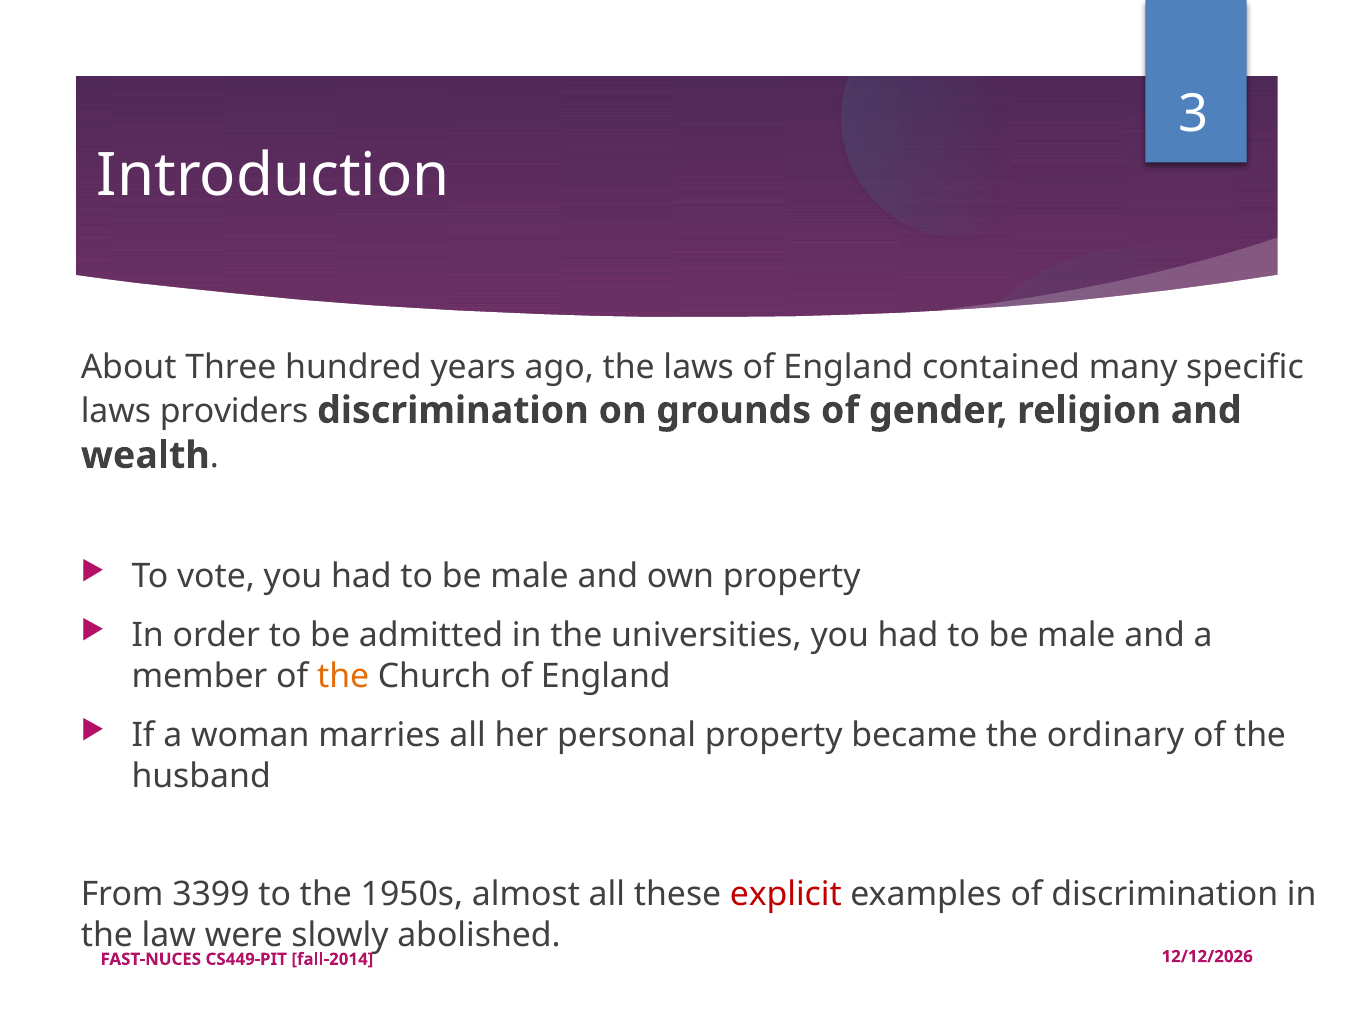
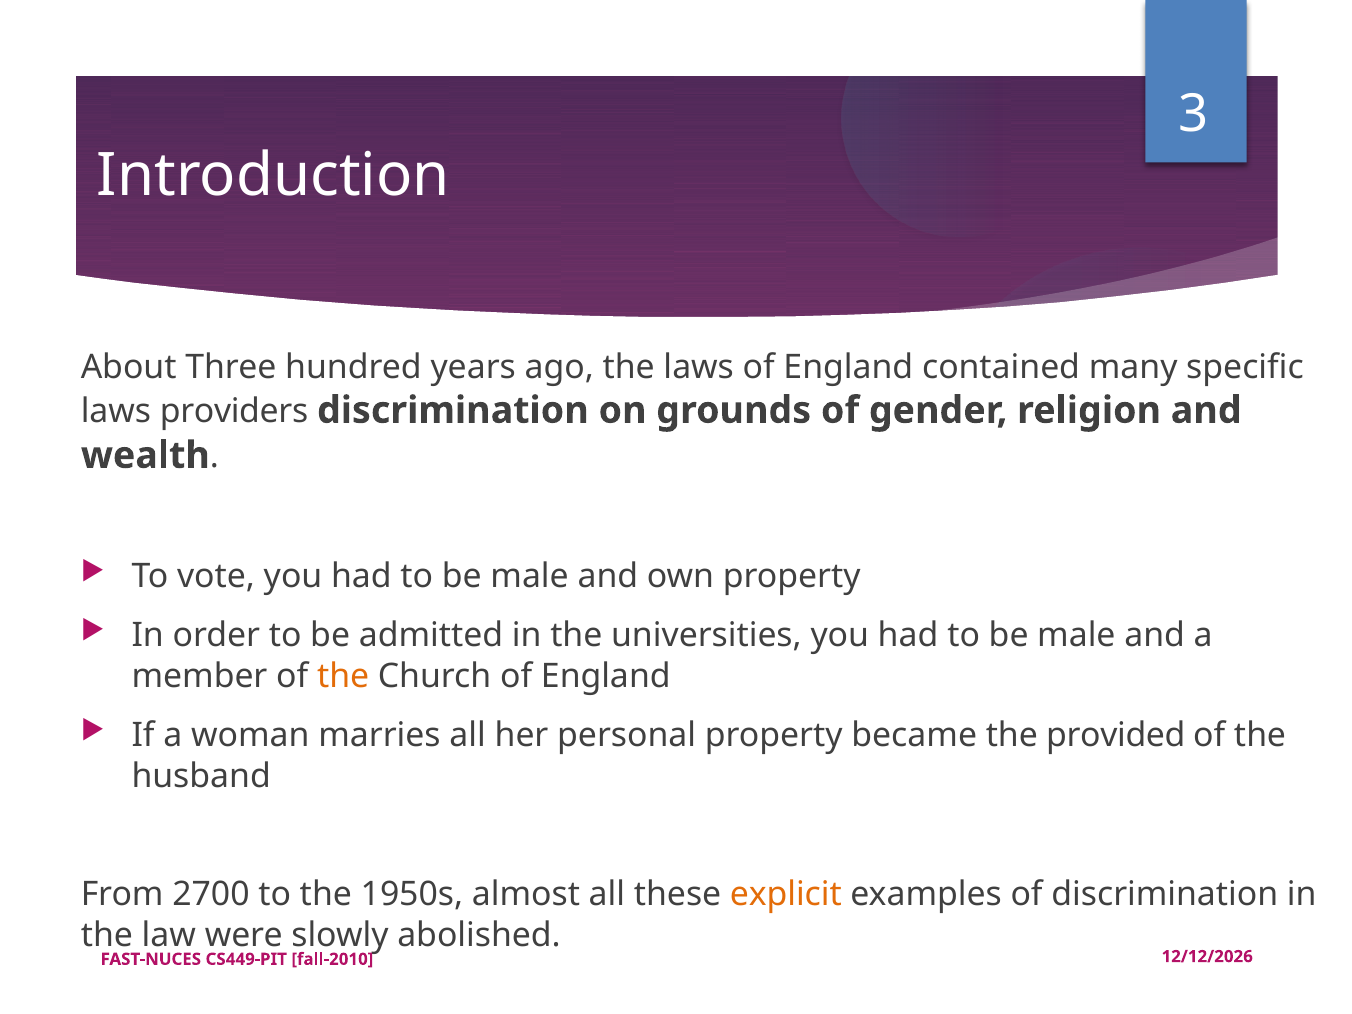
ordinary: ordinary -> provided
3399: 3399 -> 2700
explicit colour: red -> orange
fall-2014: fall-2014 -> fall-2010
